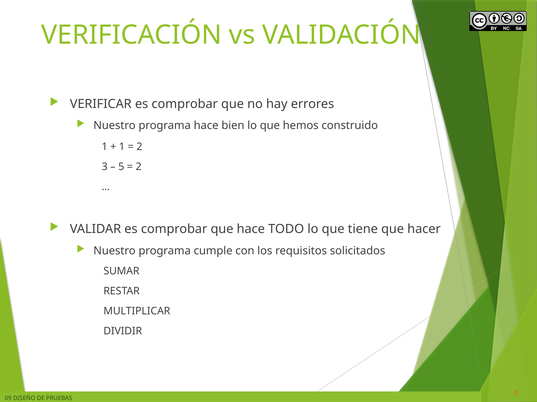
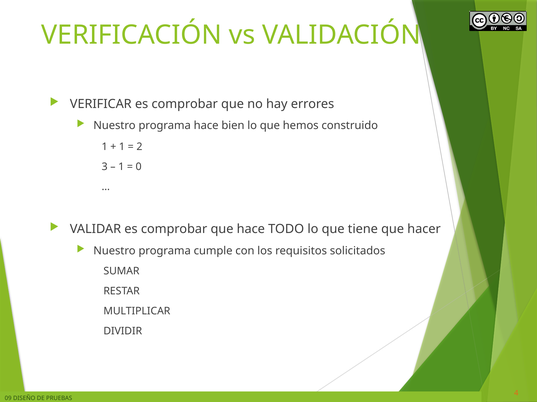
5 at (121, 167): 5 -> 1
2 at (139, 167): 2 -> 0
